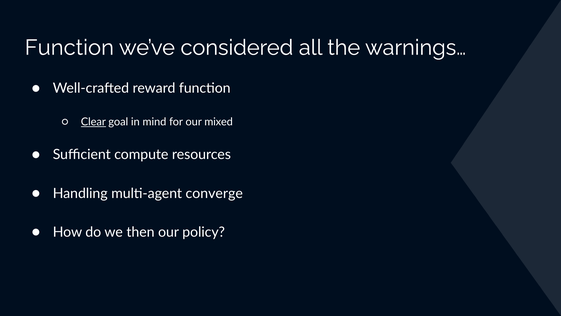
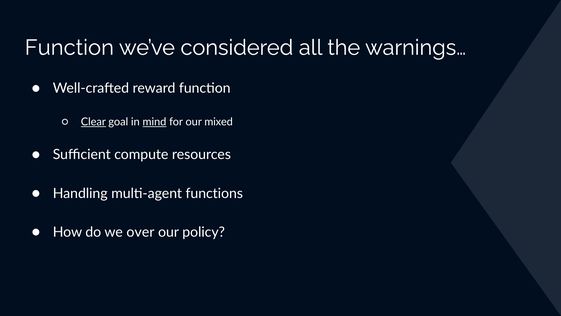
mind underline: none -> present
converge: converge -> functions
then: then -> over
